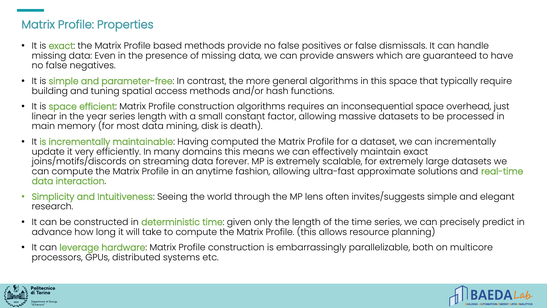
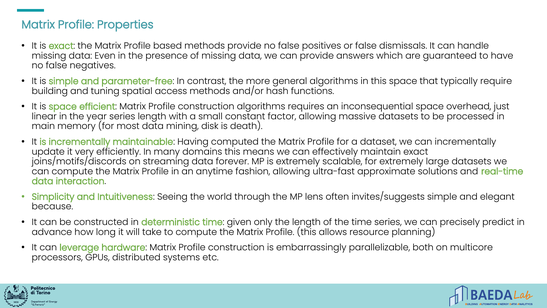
research: research -> because
